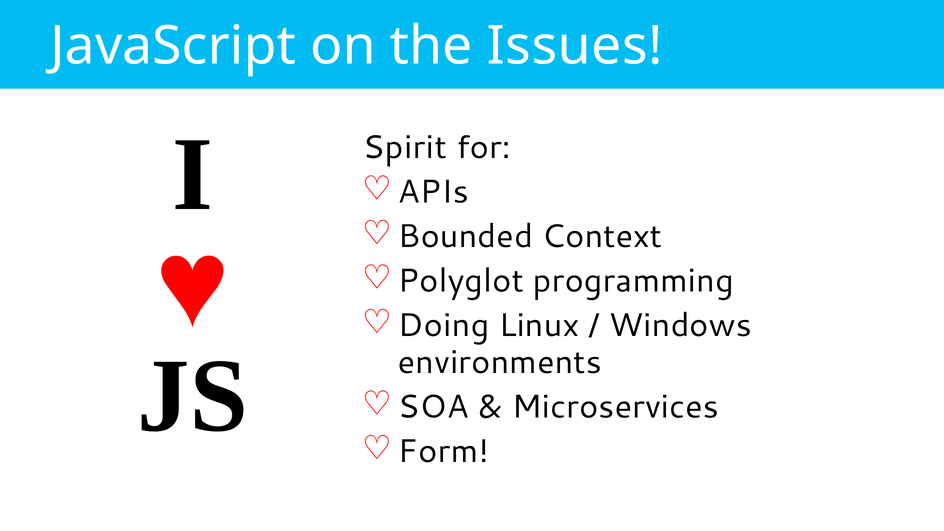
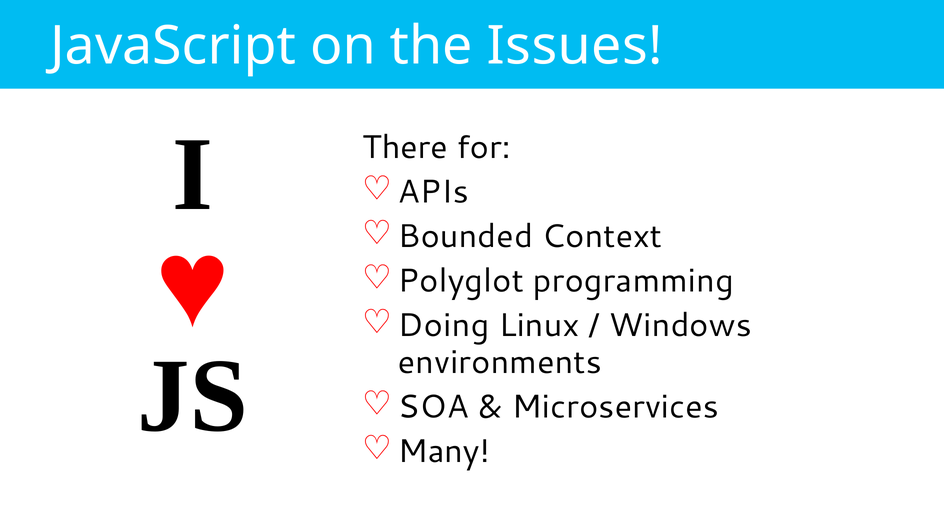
Spirit: Spirit -> There
Form: Form -> Many
